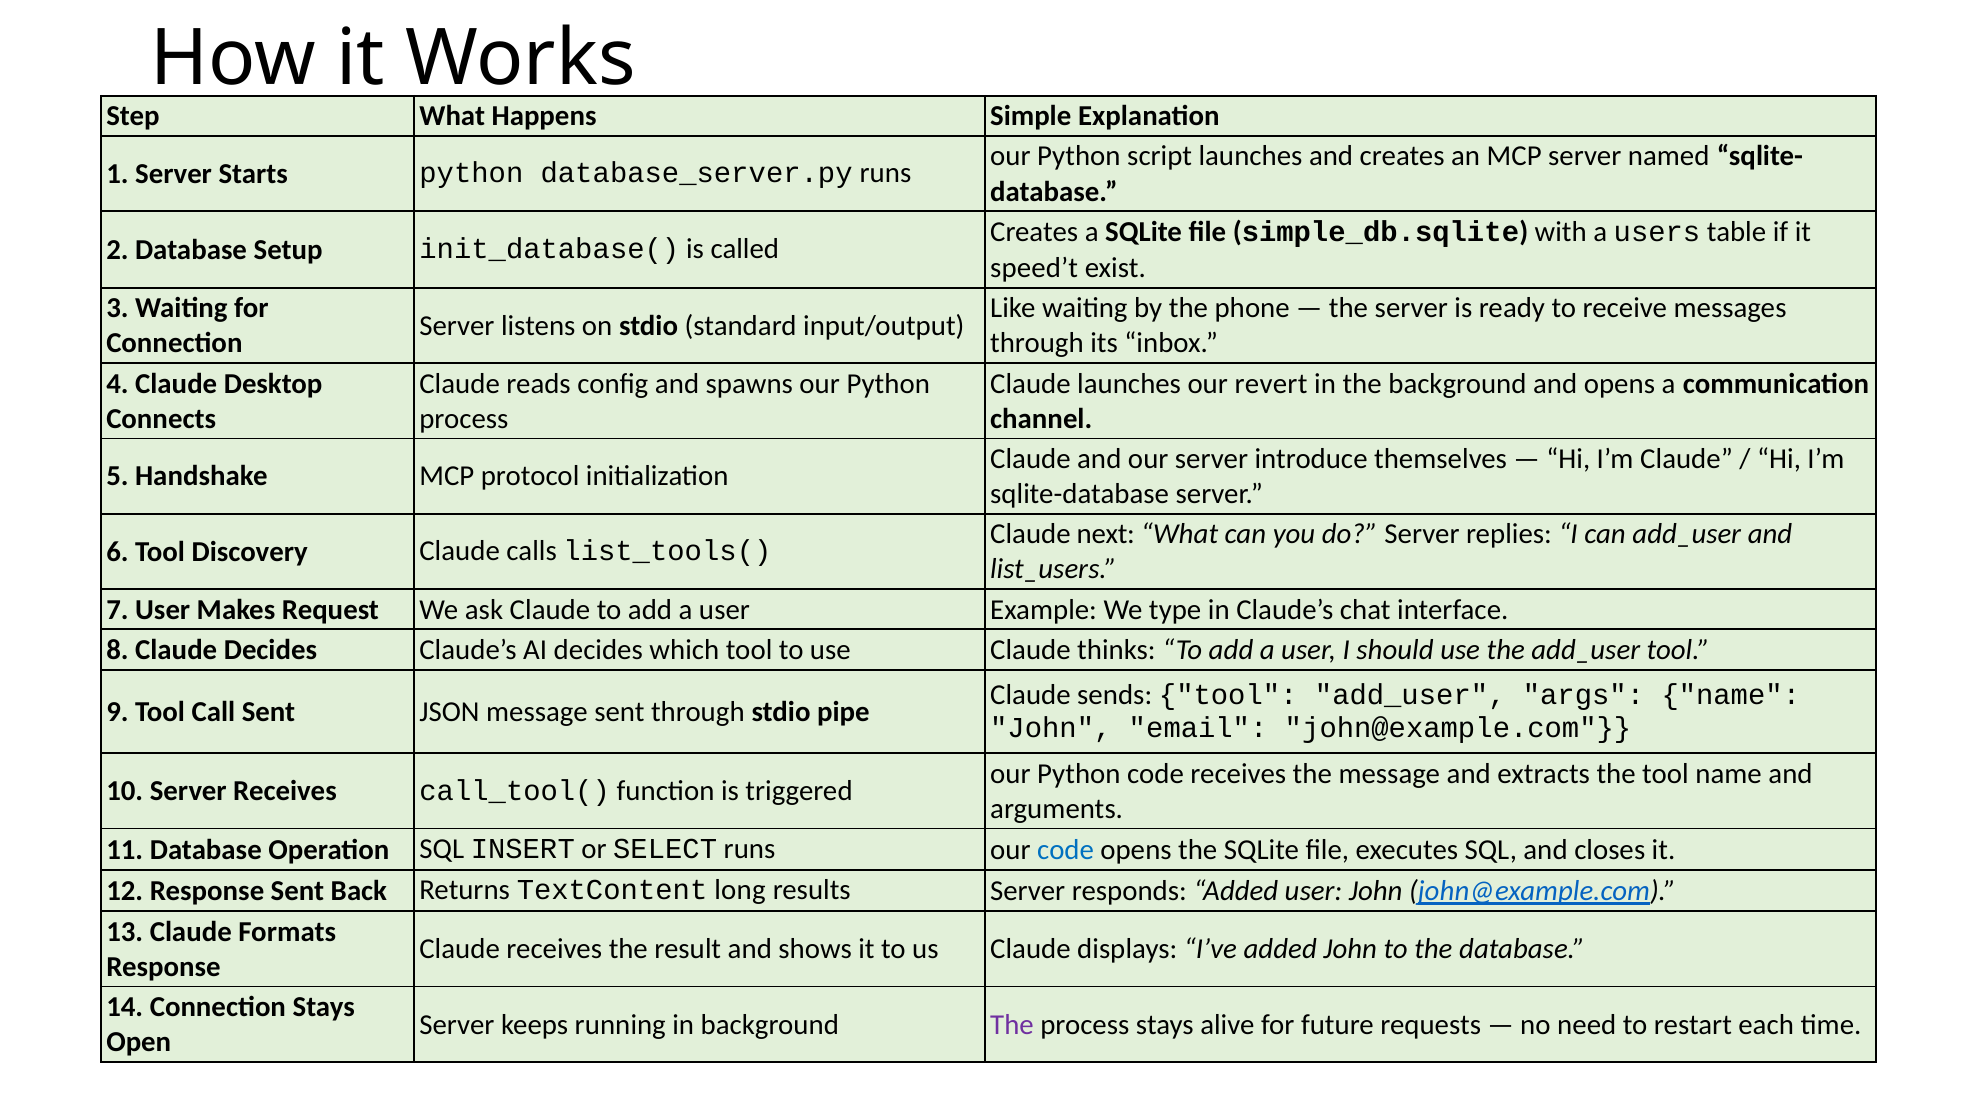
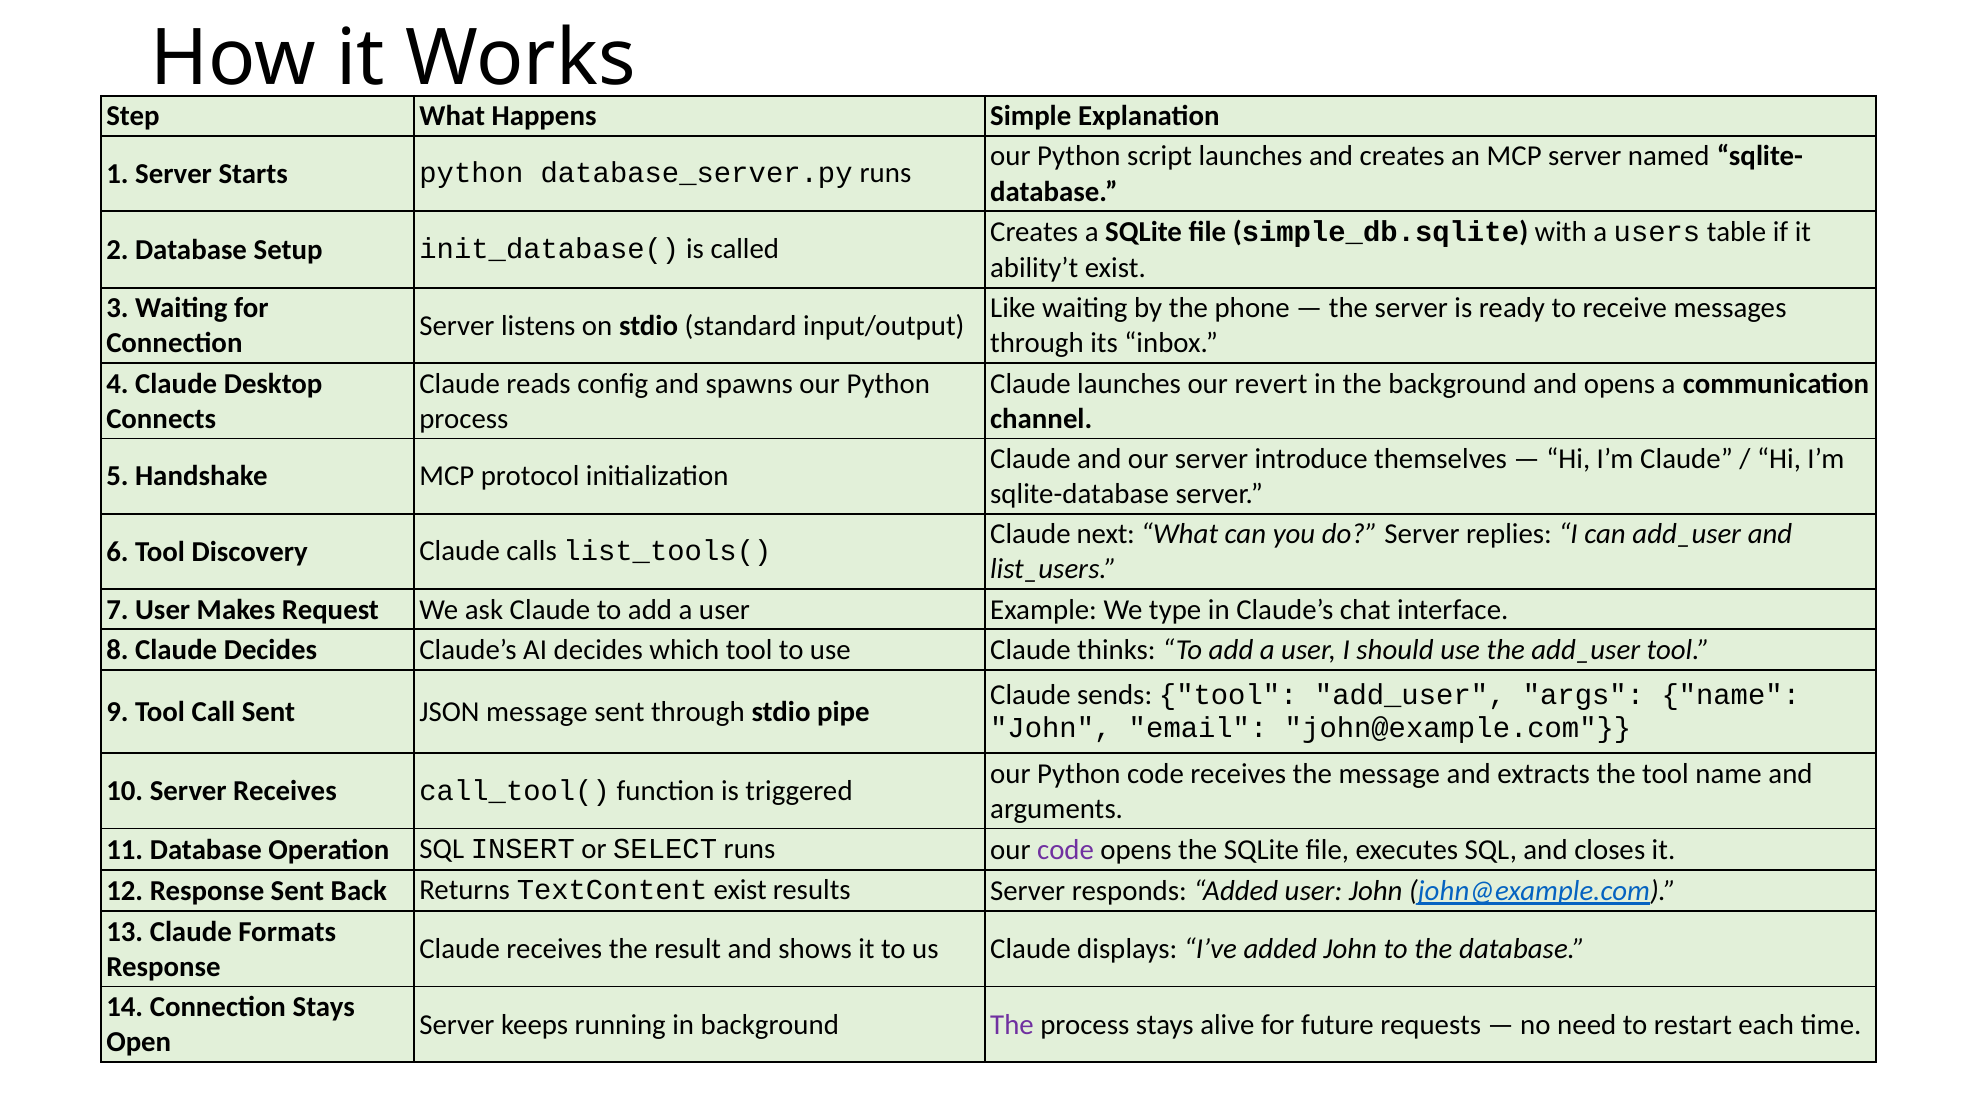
speed’t: speed’t -> ability’t
code at (1065, 850) colour: blue -> purple
TextContent long: long -> exist
